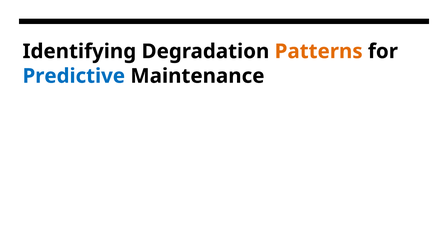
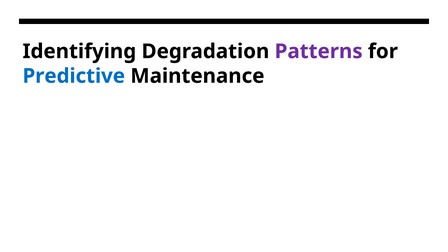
Patterns colour: orange -> purple
